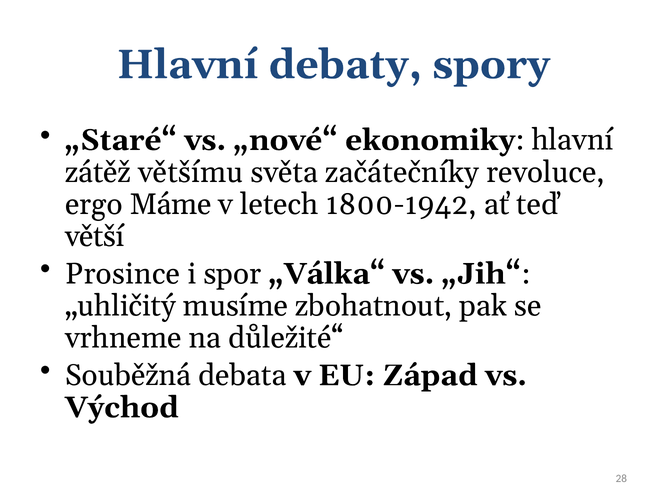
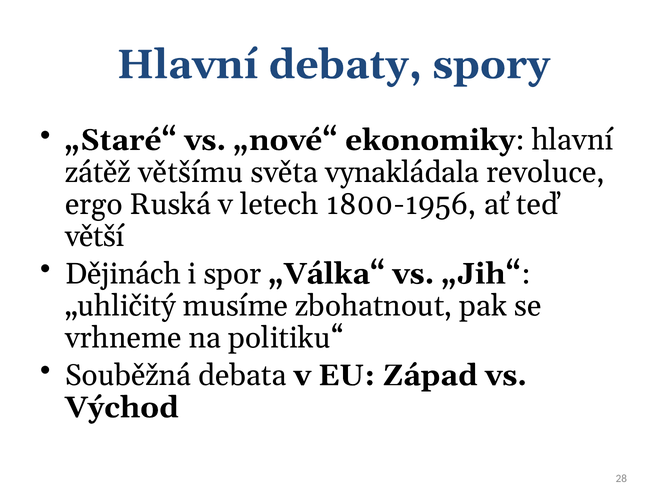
začátečníky: začátečníky -> vynakládala
Máme: Máme -> Ruská
1800-1942: 1800-1942 -> 1800-1956
Prosince: Prosince -> Dějinách
důležité“: důležité“ -> politiku“
